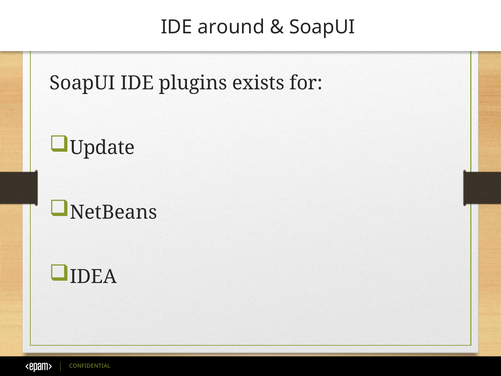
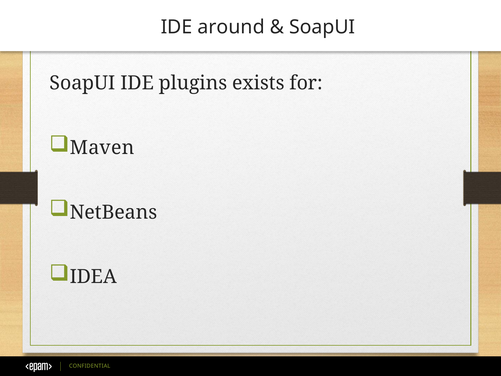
Update: Update -> Maven
